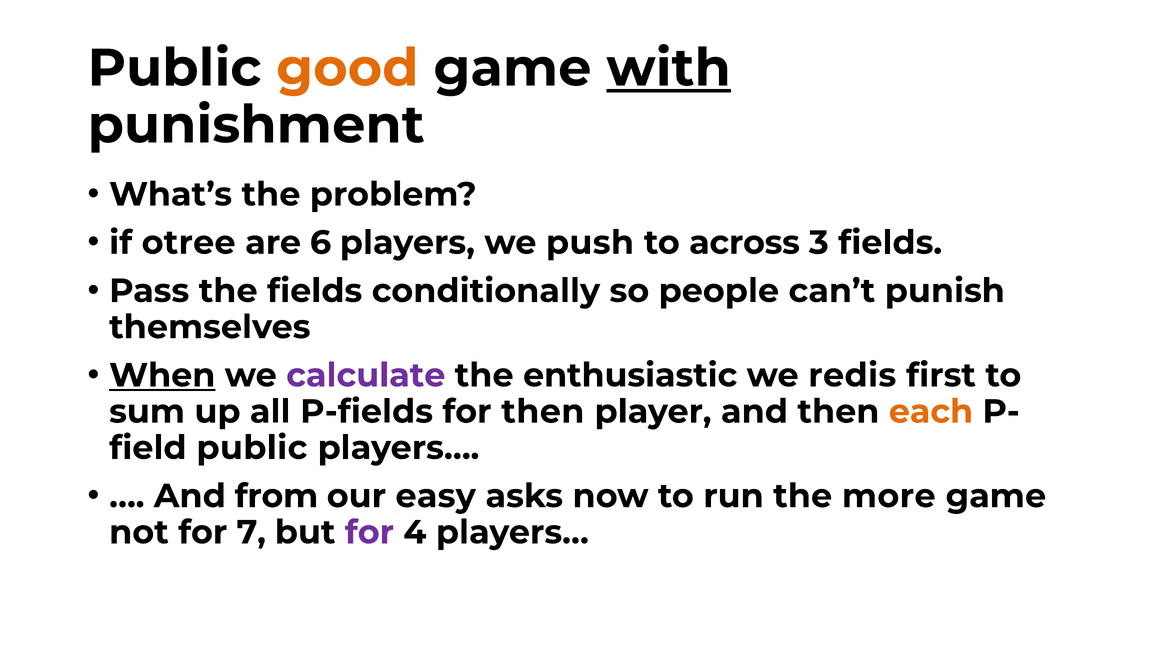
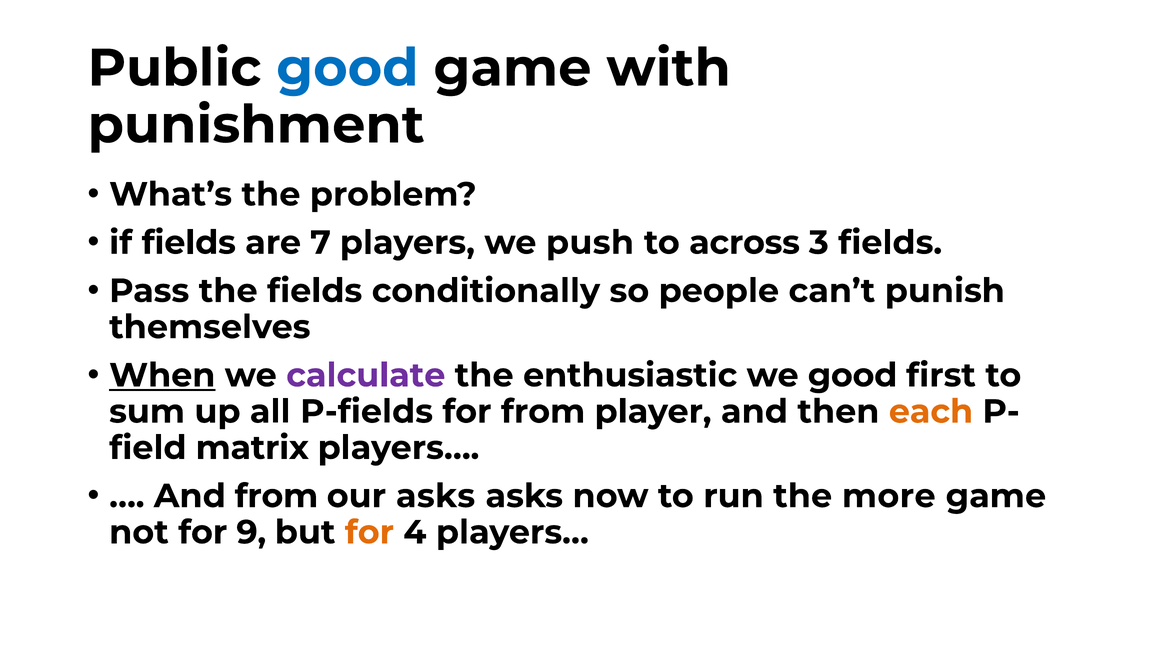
good at (347, 68) colour: orange -> blue
with underline: present -> none
if otree: otree -> fields
6: 6 -> 7
we redis: redis -> good
for then: then -> from
public at (252, 447): public -> matrix
our easy: easy -> asks
7: 7 -> 9
for at (369, 532) colour: purple -> orange
